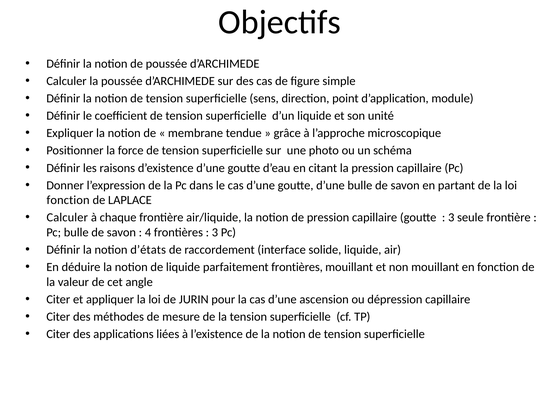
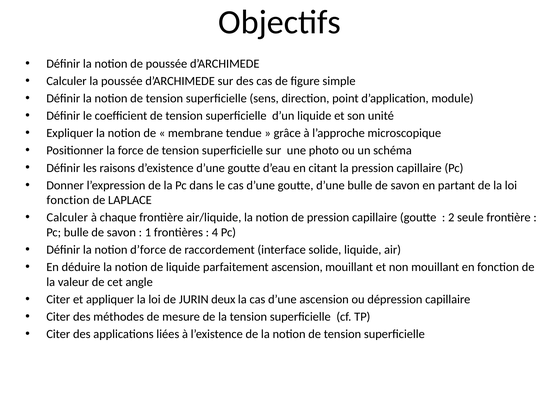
3 at (451, 218): 3 -> 2
4: 4 -> 1
3 at (215, 233): 3 -> 4
d’états: d’états -> d’force
parfaitement frontières: frontières -> ascension
pour: pour -> deux
